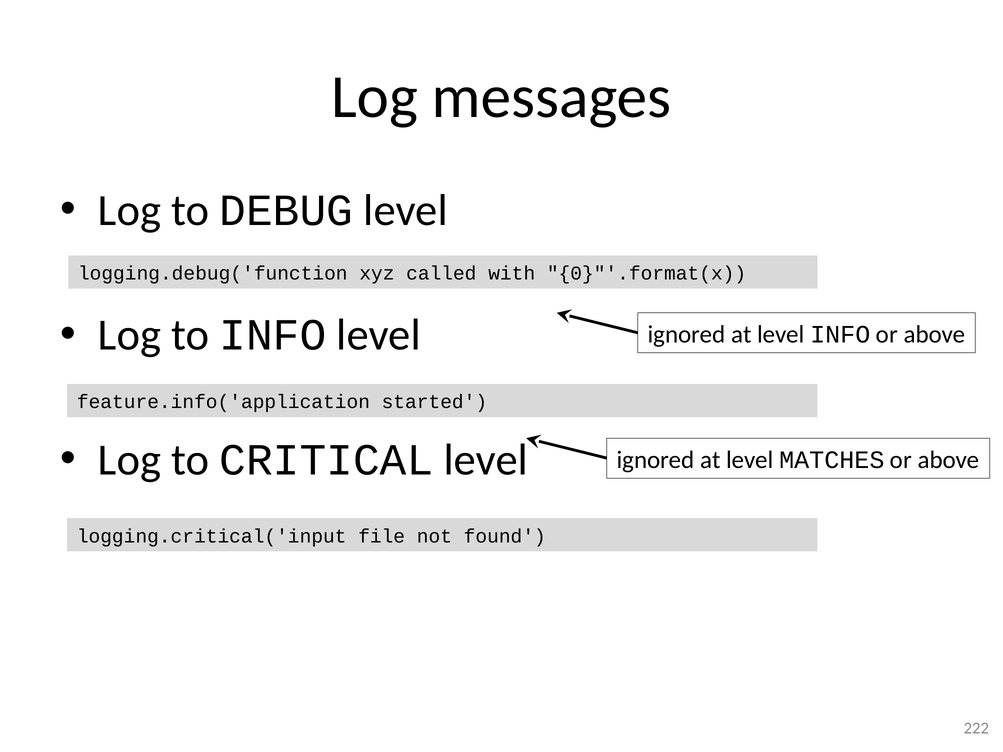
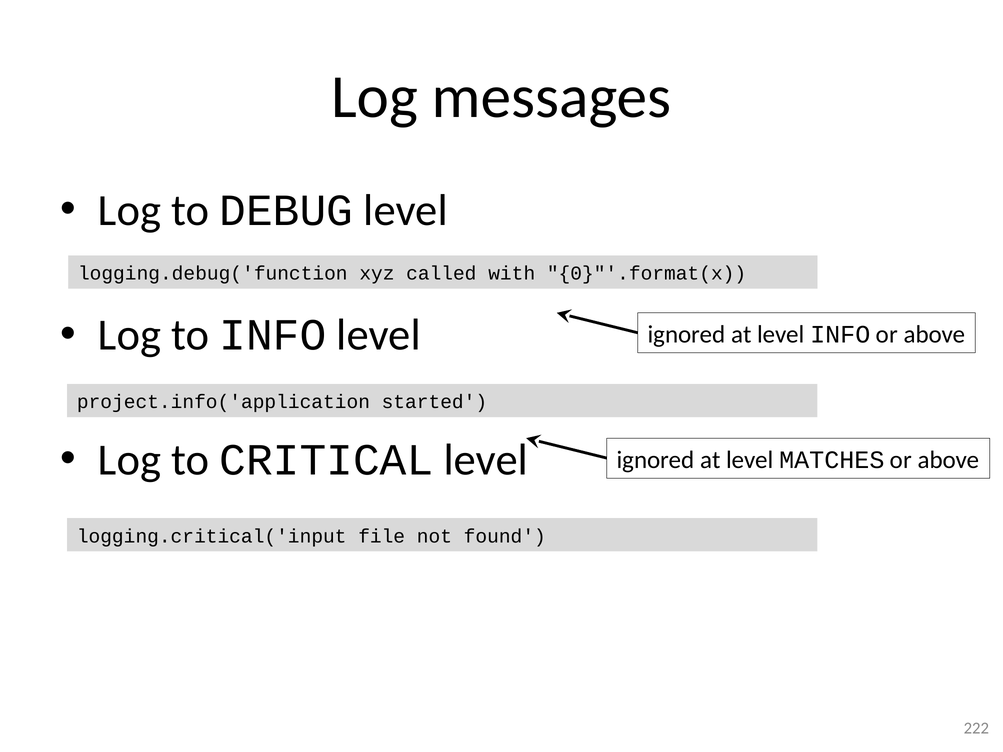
feature.info('application: feature.info('application -> project.info('application
